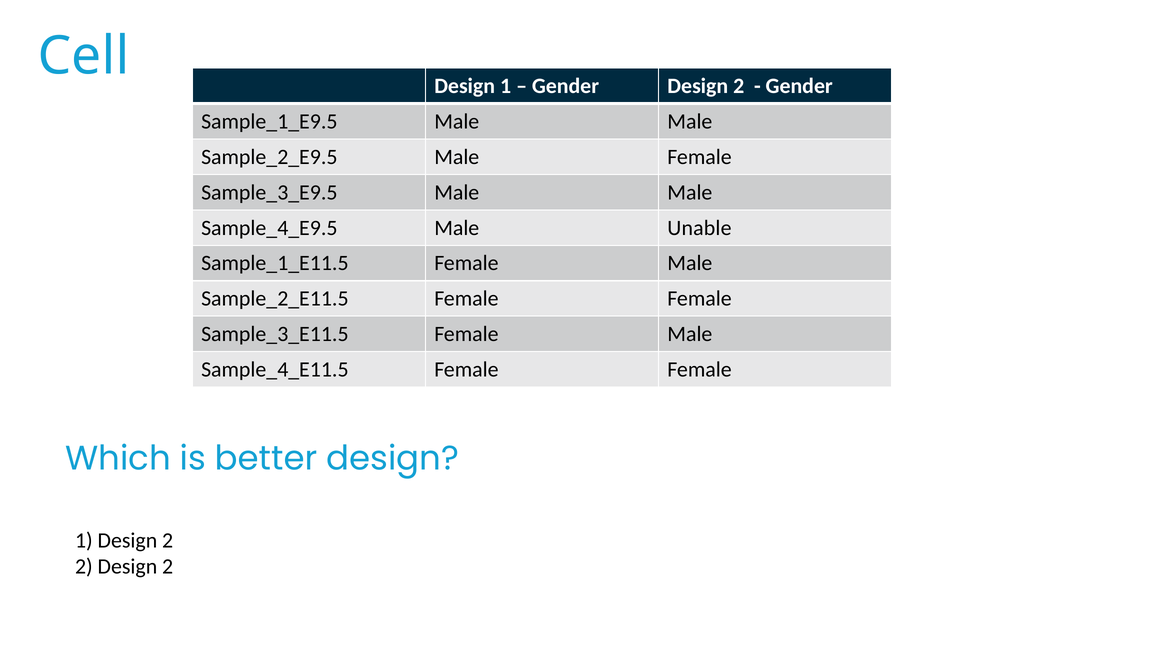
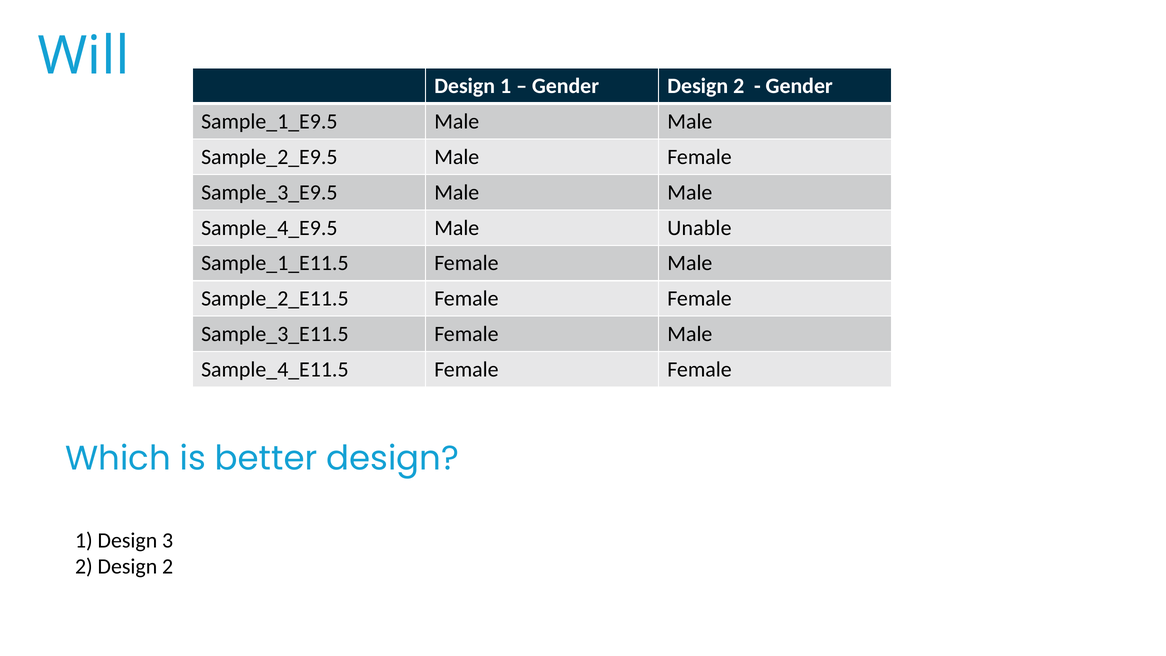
Cell: Cell -> Will
1 Design 2: 2 -> 3
